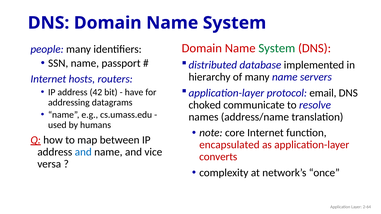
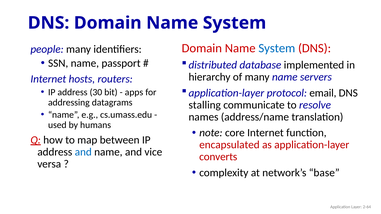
System at (277, 48) colour: green -> blue
42: 42 -> 30
have: have -> apps
choked: choked -> stalling
once: once -> base
